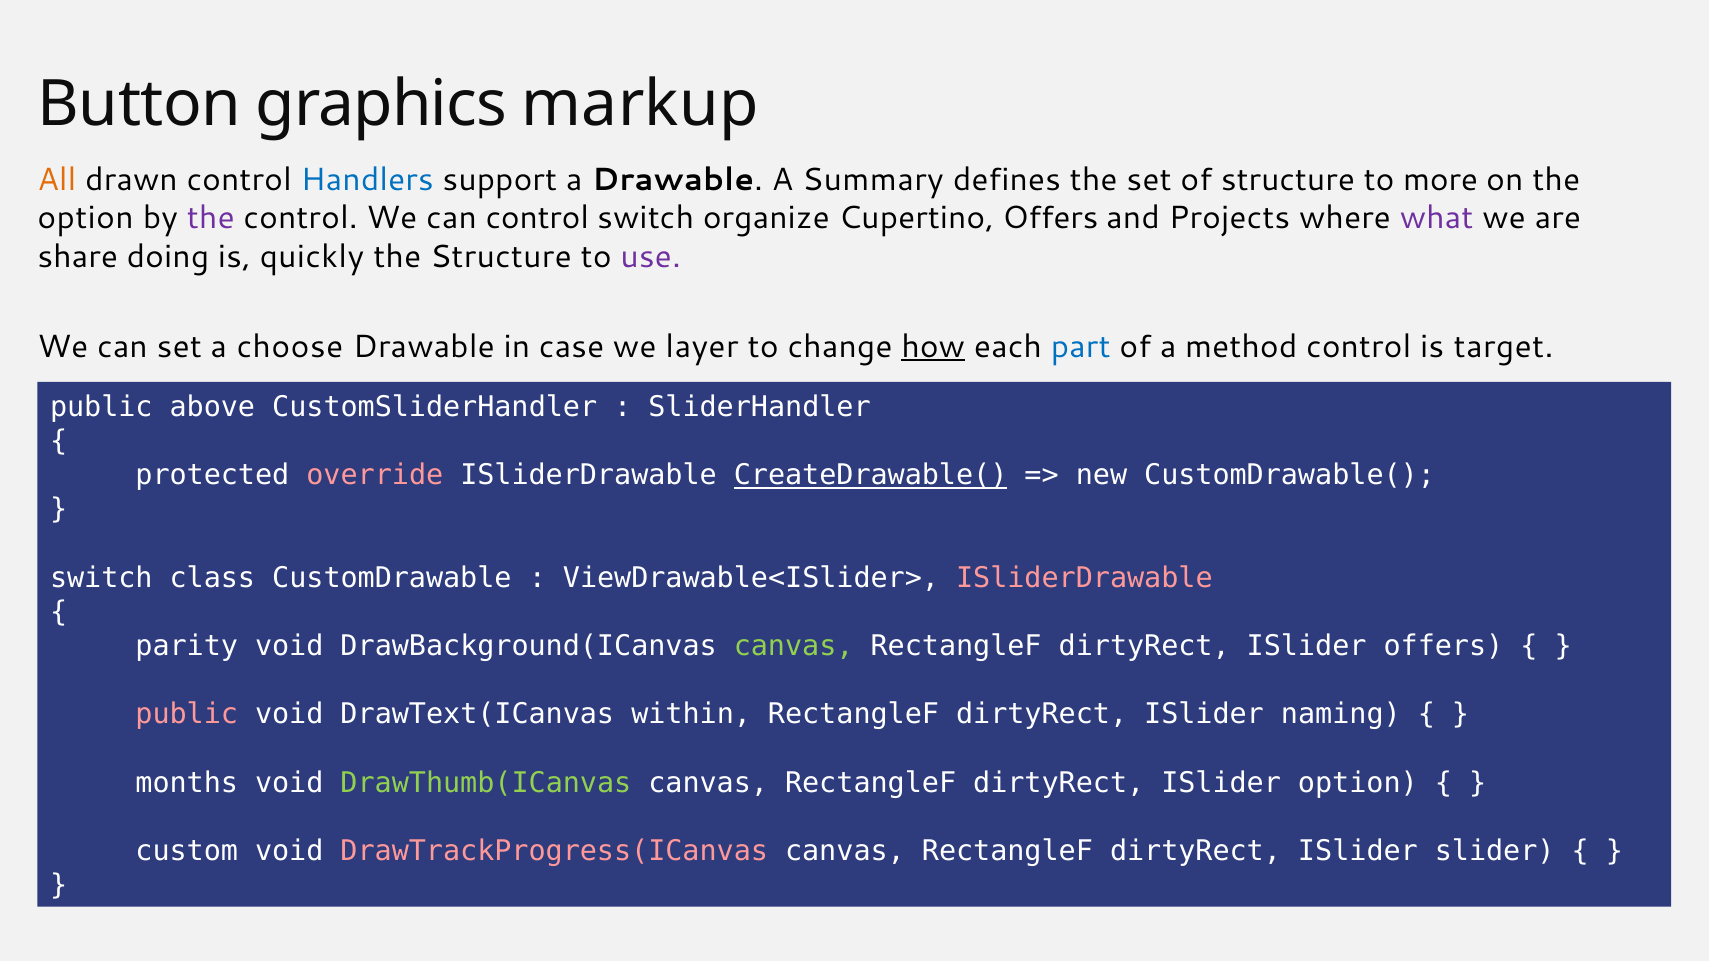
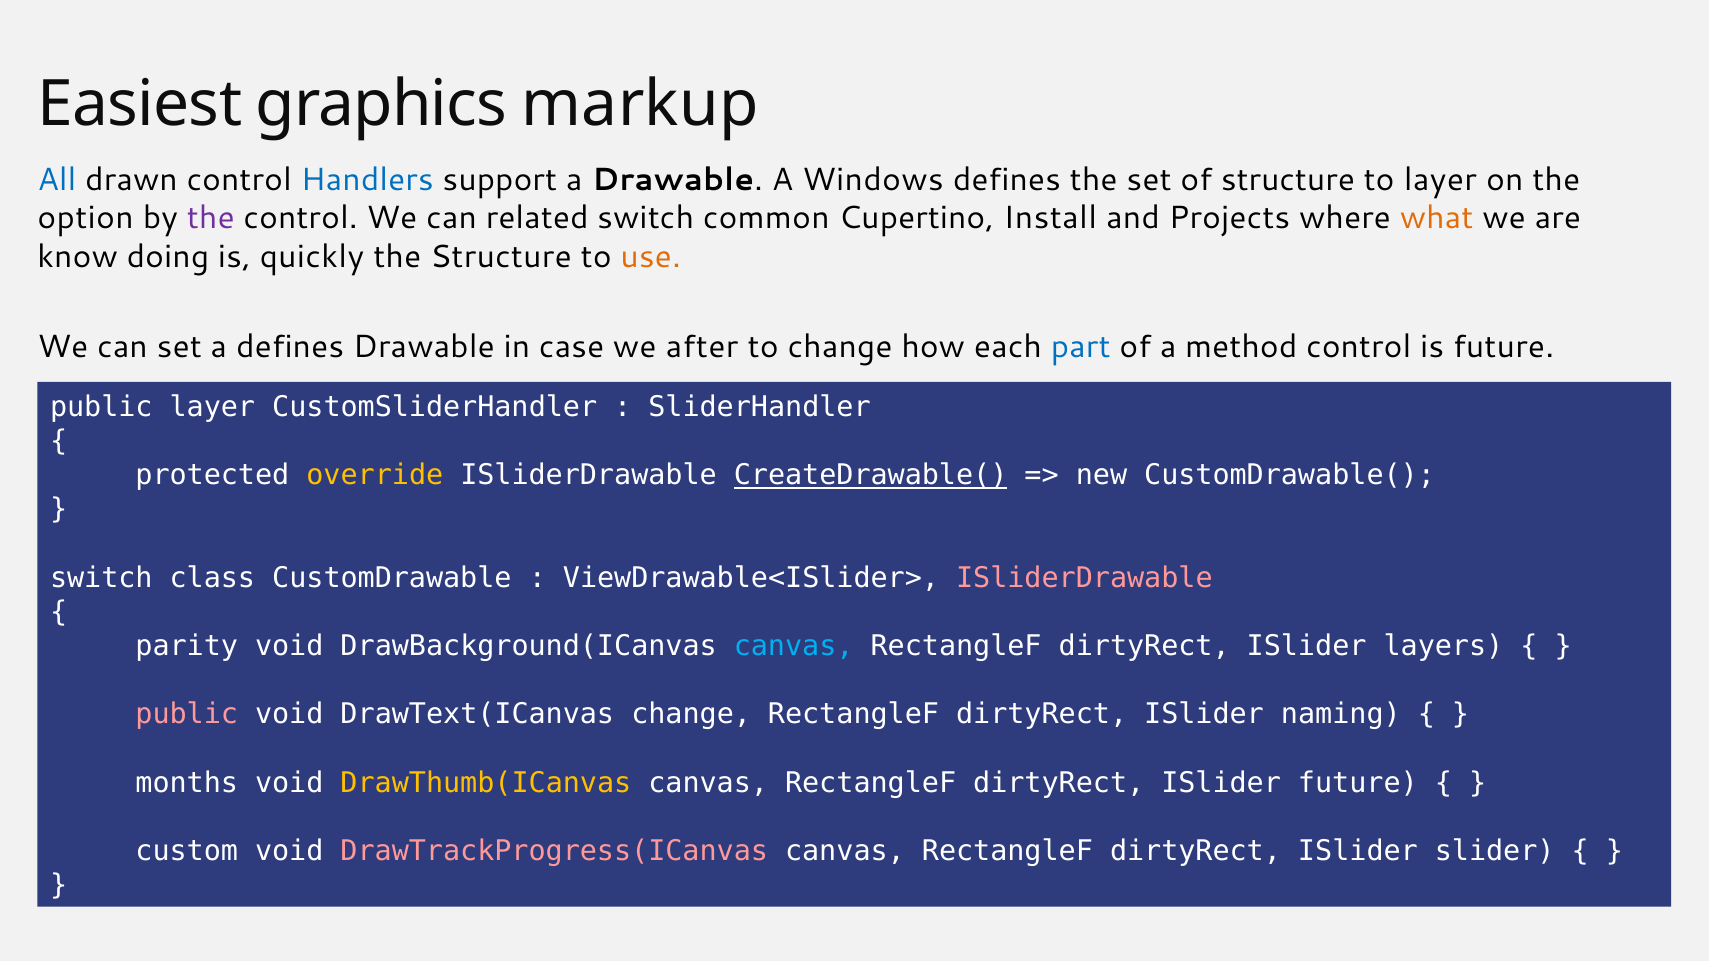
Button: Button -> Easiest
All colour: orange -> blue
Summary: Summary -> Windows
to more: more -> layer
can control: control -> related
organize: organize -> common
Cupertino Offers: Offers -> Install
what colour: purple -> orange
share: share -> know
use colour: purple -> orange
a choose: choose -> defines
layer: layer -> after
how underline: present -> none
is target: target -> future
public above: above -> layer
override colour: pink -> yellow
canvas at (794, 646) colour: light green -> light blue
ISlider offers: offers -> layers
DrawText(ICanvas within: within -> change
DrawThumb(ICanvas colour: light green -> yellow
ISlider option: option -> future
